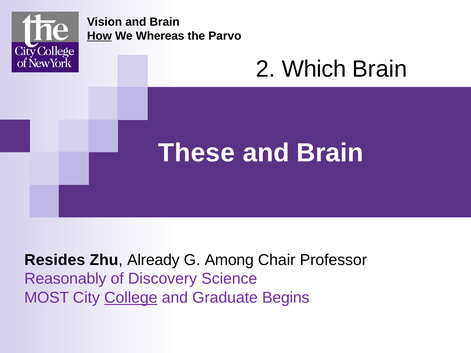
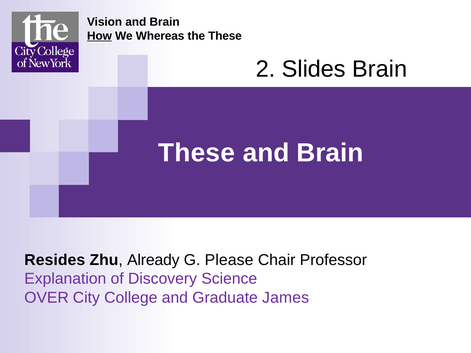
the Parvo: Parvo -> These
Which: Which -> Slides
Among: Among -> Please
Reasonably: Reasonably -> Explanation
MOST: MOST -> OVER
College underline: present -> none
Begins: Begins -> James
